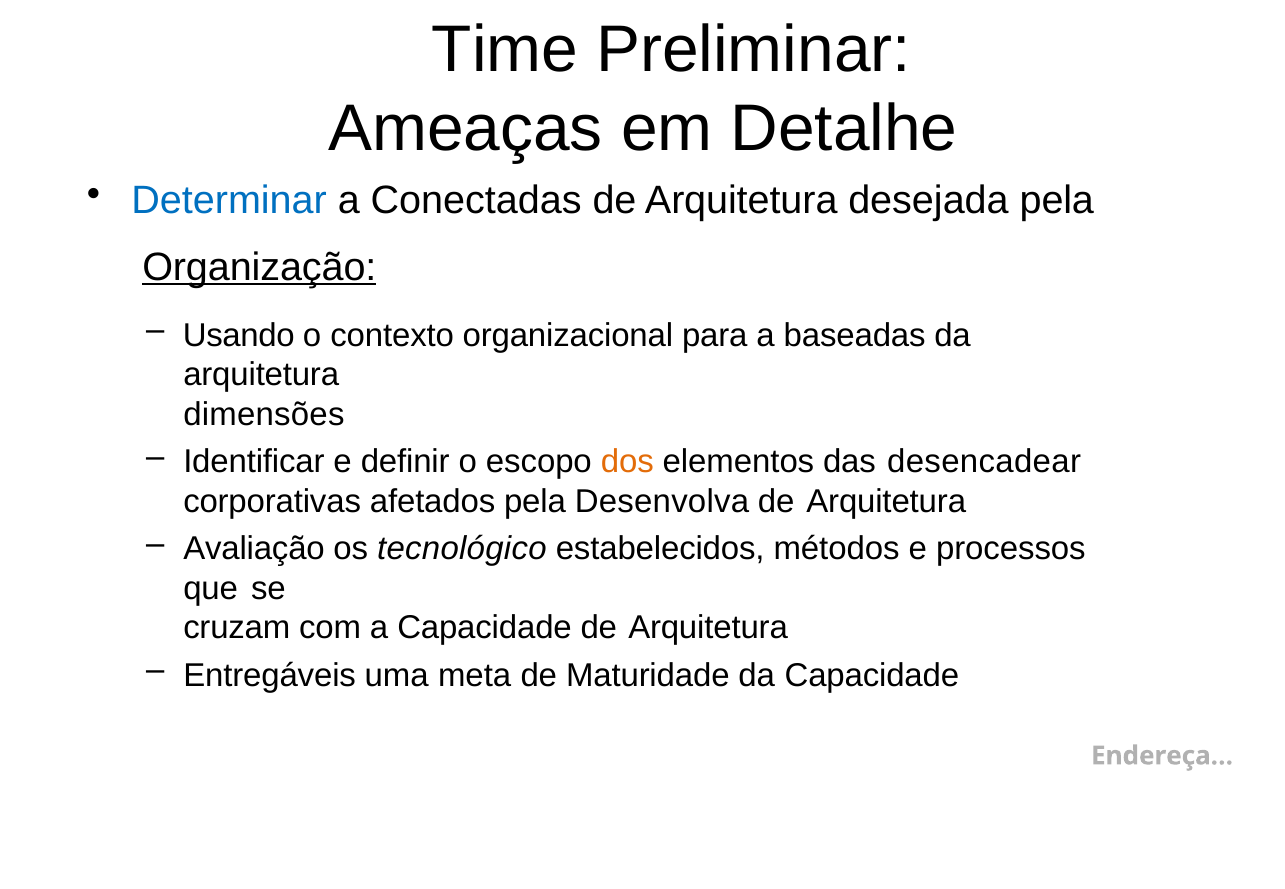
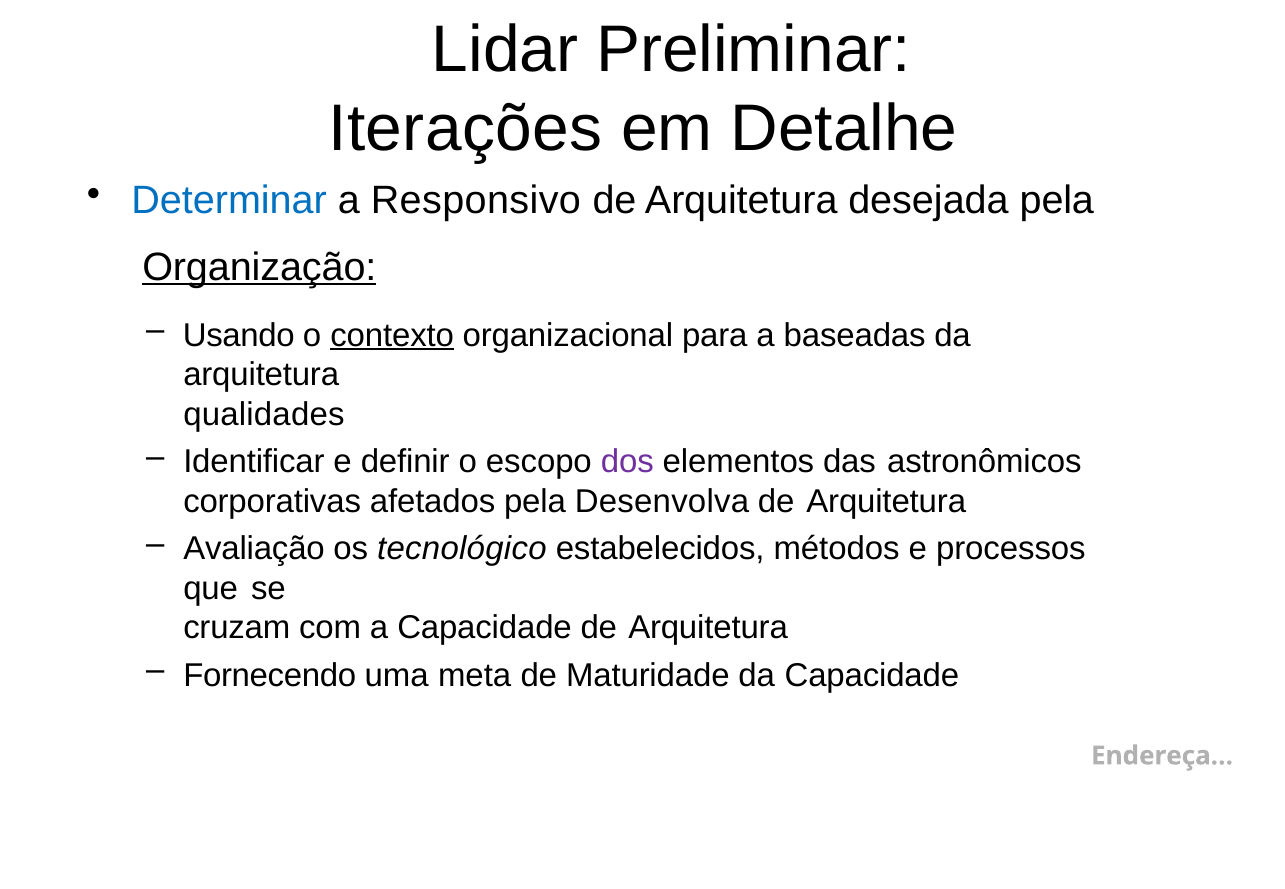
Time: Time -> Lidar
Ameaças: Ameaças -> Iterações
Conectadas: Conectadas -> Responsivo
contexto underline: none -> present
dimensões: dimensões -> qualidades
dos colour: orange -> purple
desencadear: desencadear -> astronômicos
Entregáveis: Entregáveis -> Fornecendo
